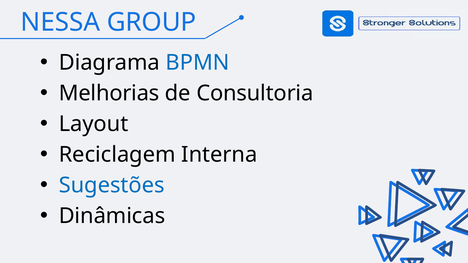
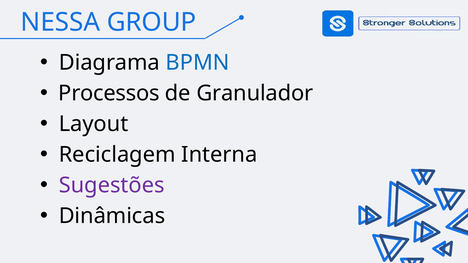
Melhorias: Melhorias -> Processos
Consultoria: Consultoria -> Granulador
Sugestões colour: blue -> purple
